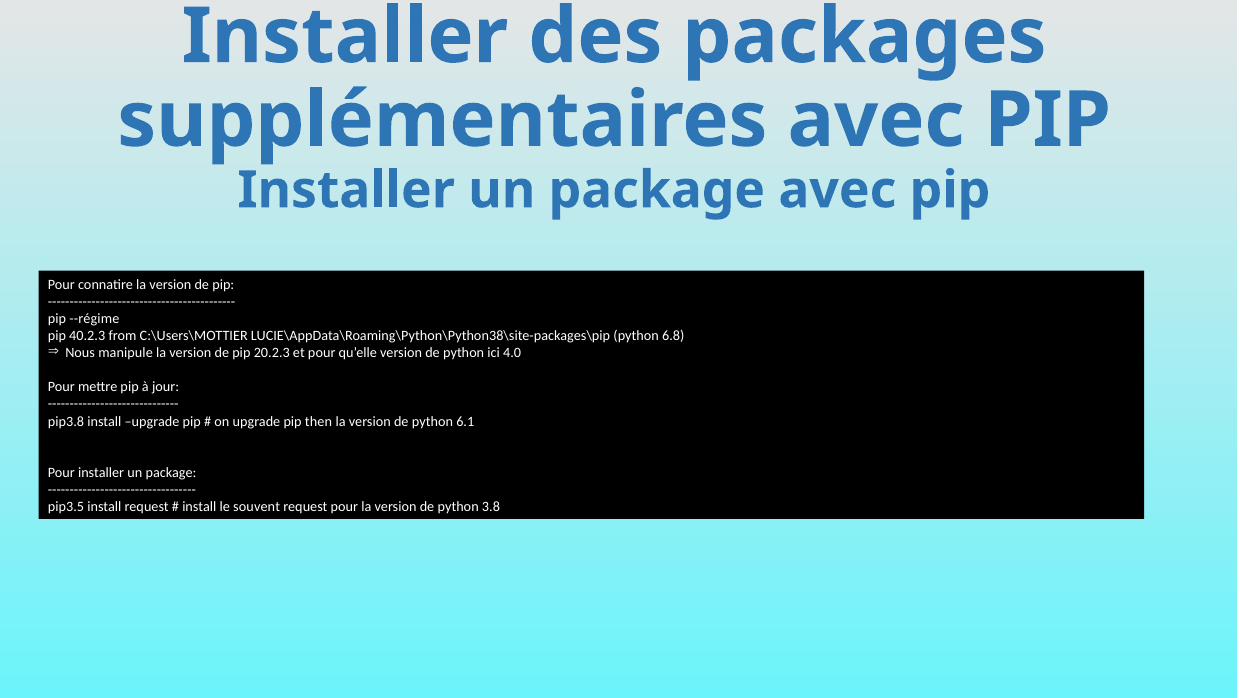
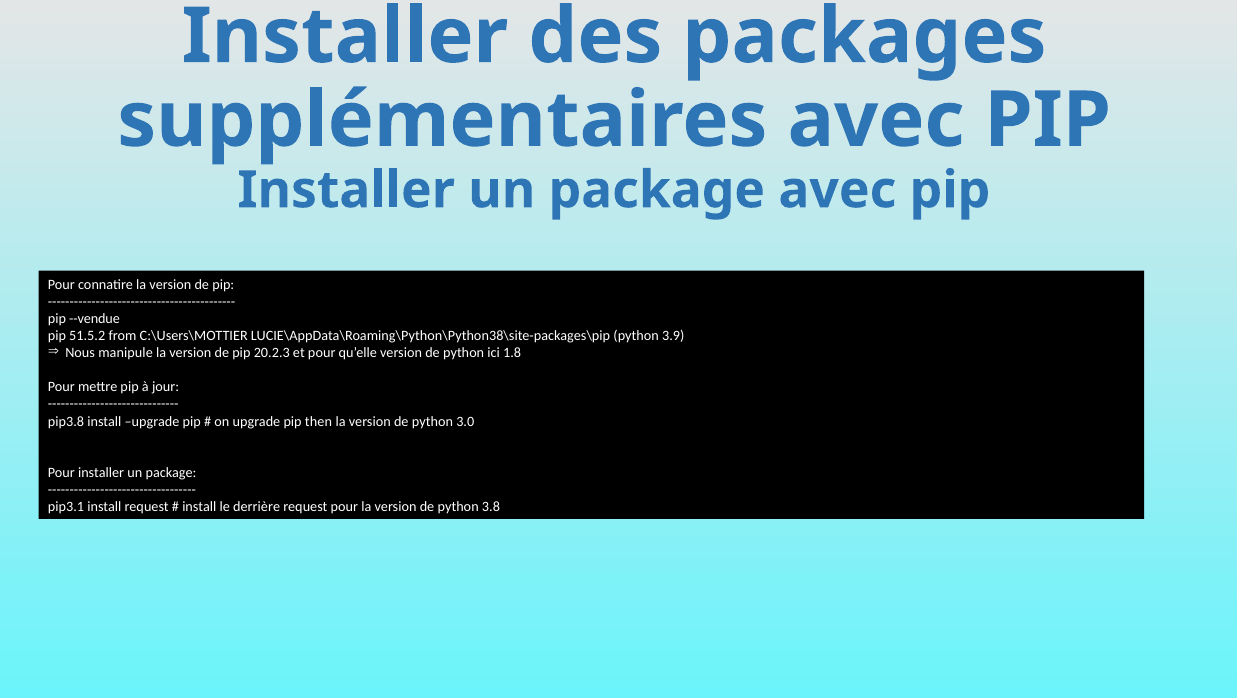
--régime: --régime -> --vendue
40.2.3: 40.2.3 -> 51.5.2
6.8: 6.8 -> 3.9
4.0: 4.0 -> 1.8
6.1: 6.1 -> 3.0
pip3.5: pip3.5 -> pip3.1
souvent: souvent -> derrière
